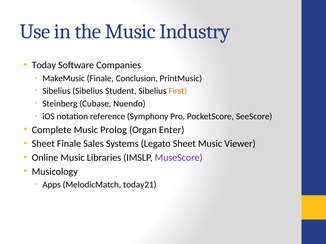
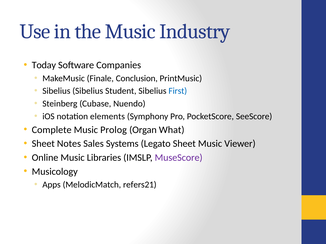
First colour: orange -> blue
reference: reference -> elements
Enter: Enter -> What
Sheet Finale: Finale -> Notes
today21: today21 -> refers21
